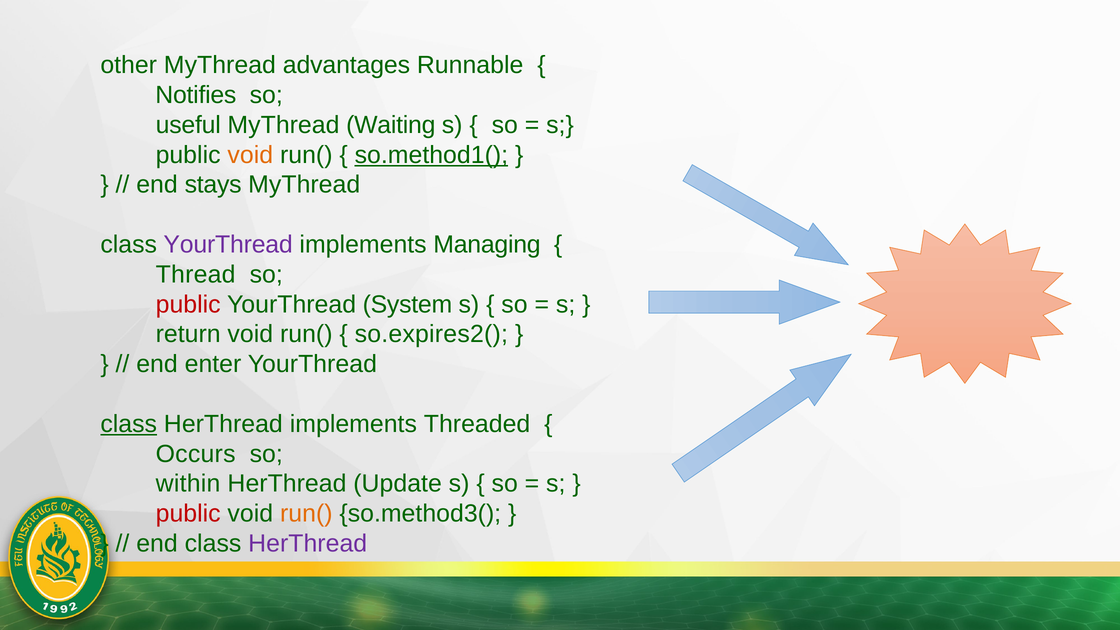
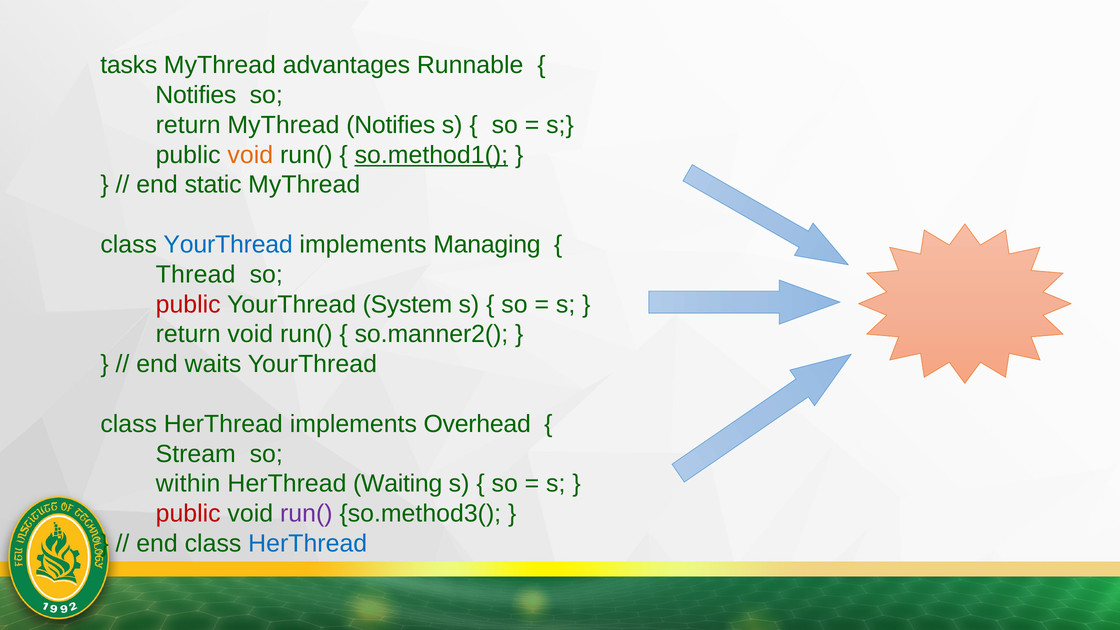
other: other -> tasks
useful at (188, 125): useful -> return
MyThread Waiting: Waiting -> Notifies
stays: stays -> static
YourThread at (228, 245) colour: purple -> blue
so.expires2(: so.expires2( -> so.manner2(
enter: enter -> waits
class at (129, 424) underline: present -> none
Threaded: Threaded -> Overhead
Occurs: Occurs -> Stream
Update: Update -> Waiting
run( at (306, 514) colour: orange -> purple
HerThread at (308, 543) colour: purple -> blue
